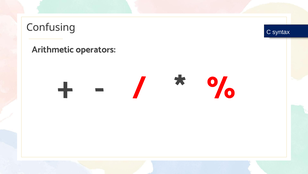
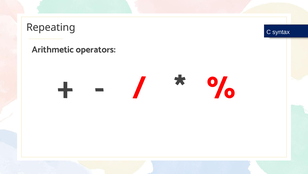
Confusing: Confusing -> Repeating
